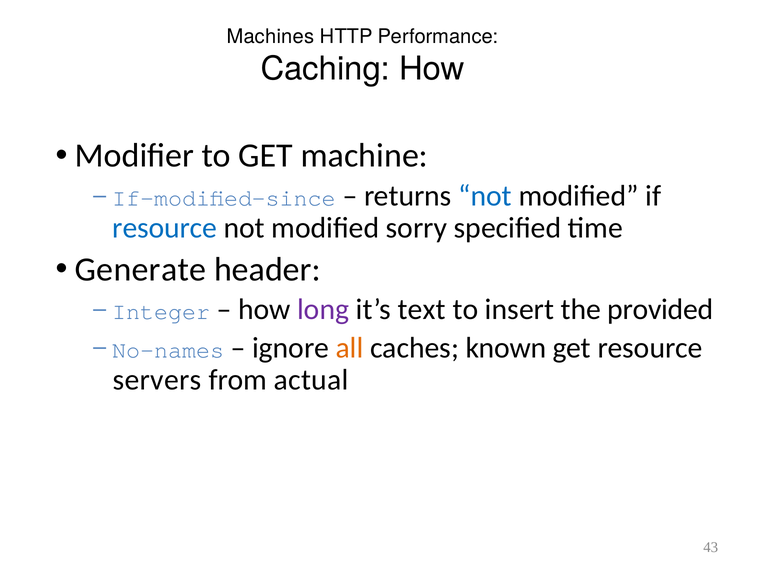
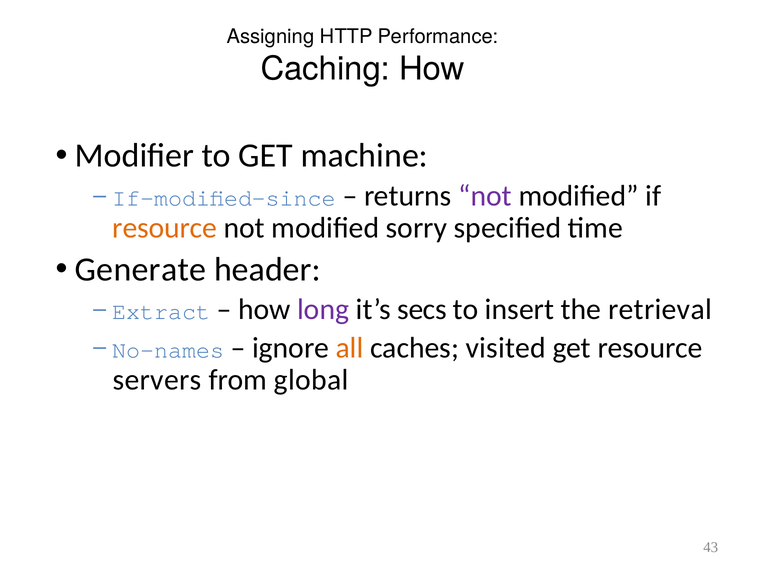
Machines: Machines -> Assigning
not at (485, 196) colour: blue -> purple
resource at (165, 228) colour: blue -> orange
Integer: Integer -> Extract
text: text -> secs
provided: provided -> retrieval
known: known -> visited
actual: actual -> global
